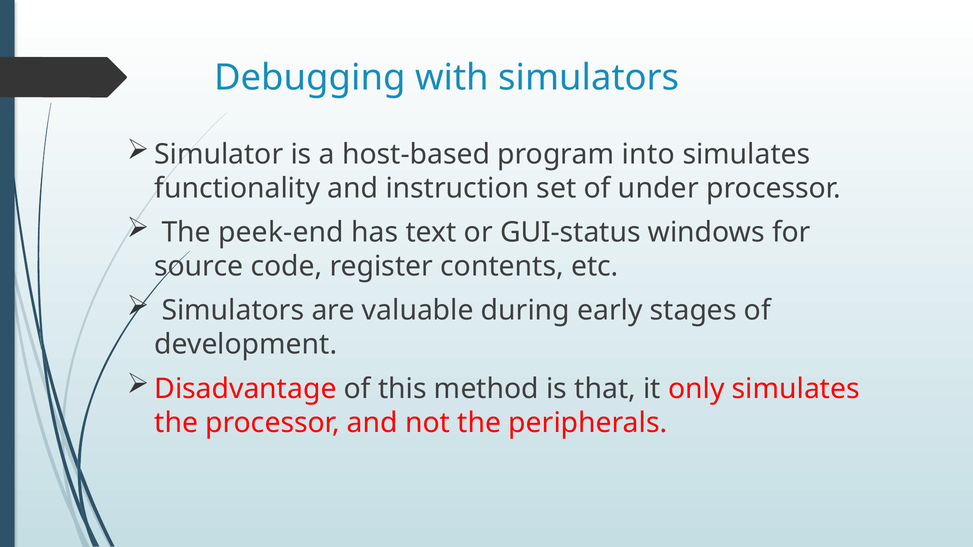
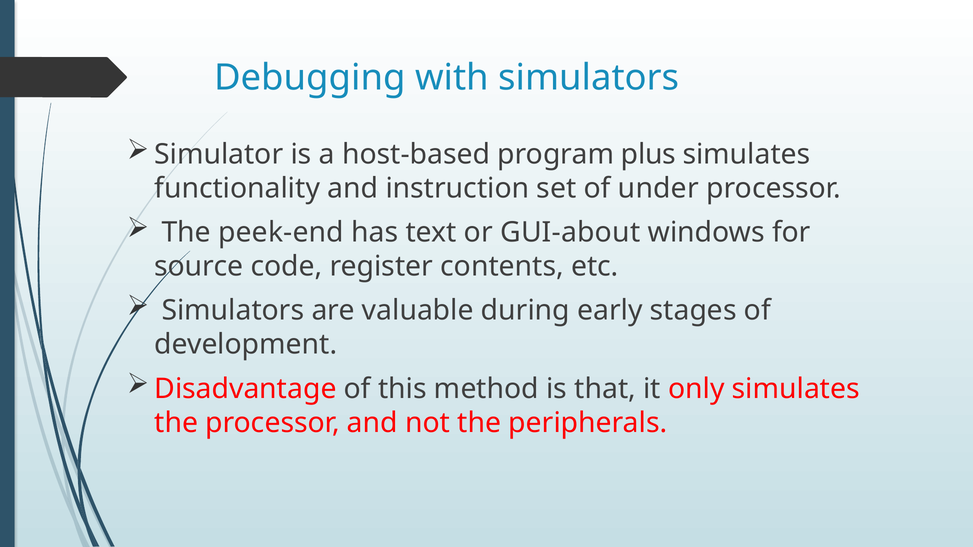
into: into -> plus
GUI-status: GUI-status -> GUI-about
